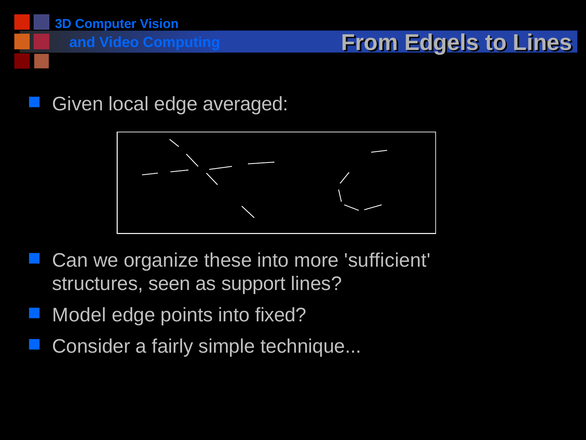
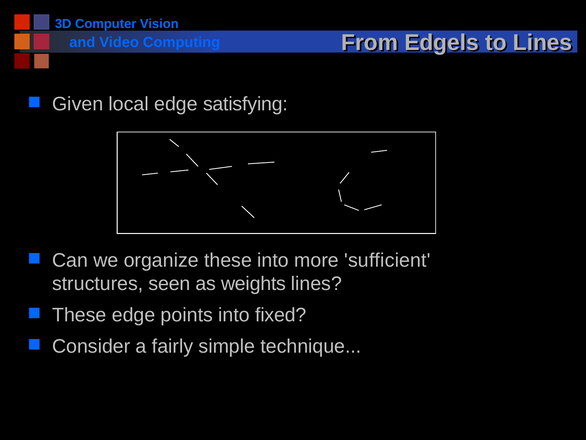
averaged: averaged -> satisfying
support: support -> weights
Model at (79, 315): Model -> These
